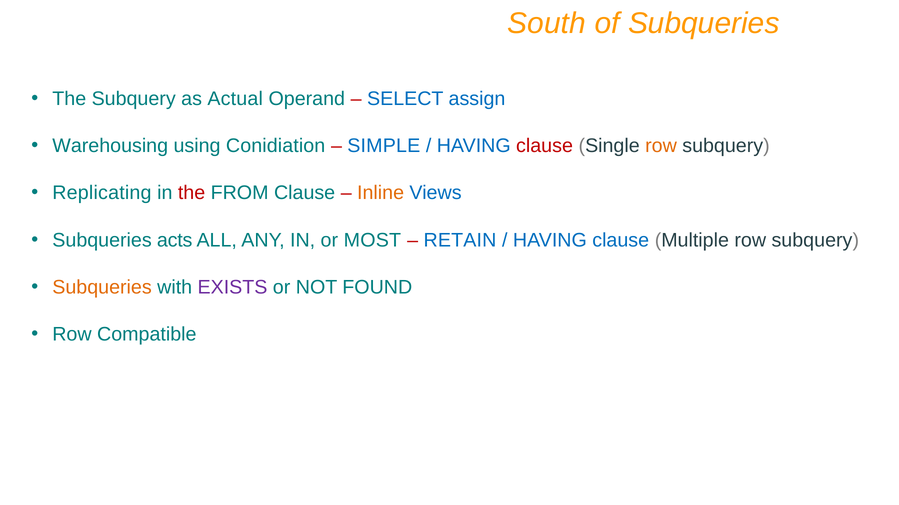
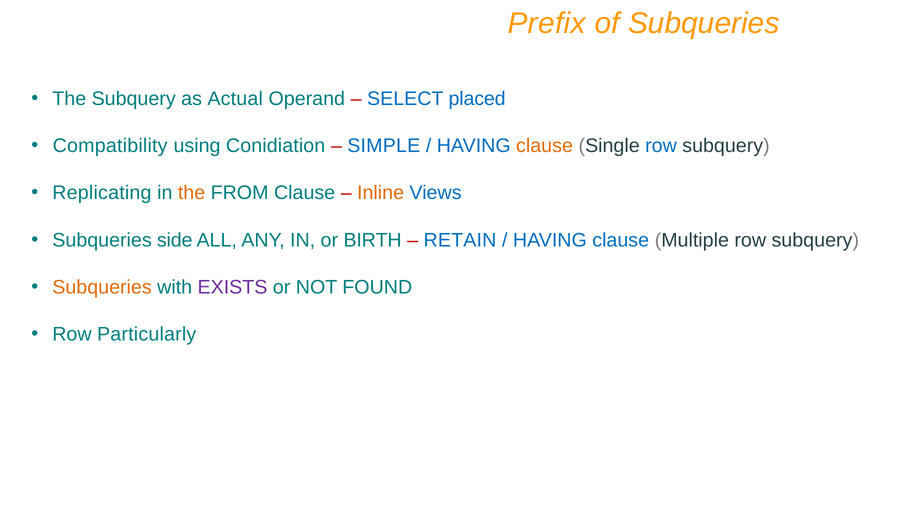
South: South -> Prefix
assign: assign -> placed
Warehousing: Warehousing -> Compatibility
clause at (545, 146) colour: red -> orange
row at (661, 146) colour: orange -> blue
the at (192, 193) colour: red -> orange
acts: acts -> side
MOST: MOST -> BIRTH
Compatible: Compatible -> Particularly
